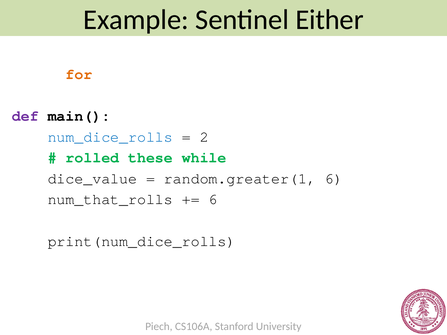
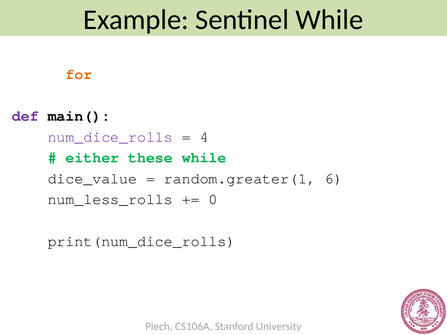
Sentinel Either: Either -> While
num_dice_rolls colour: blue -> purple
2: 2 -> 4
rolled: rolled -> either
num_that_rolls: num_that_rolls -> num_less_rolls
6 at (213, 200): 6 -> 0
